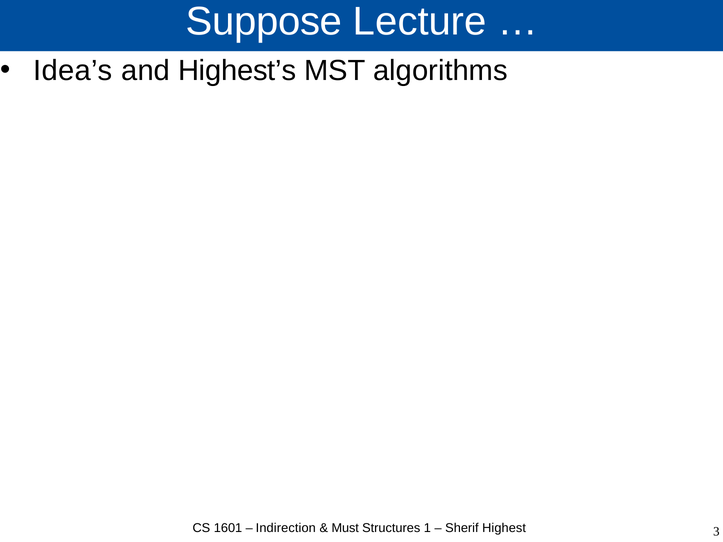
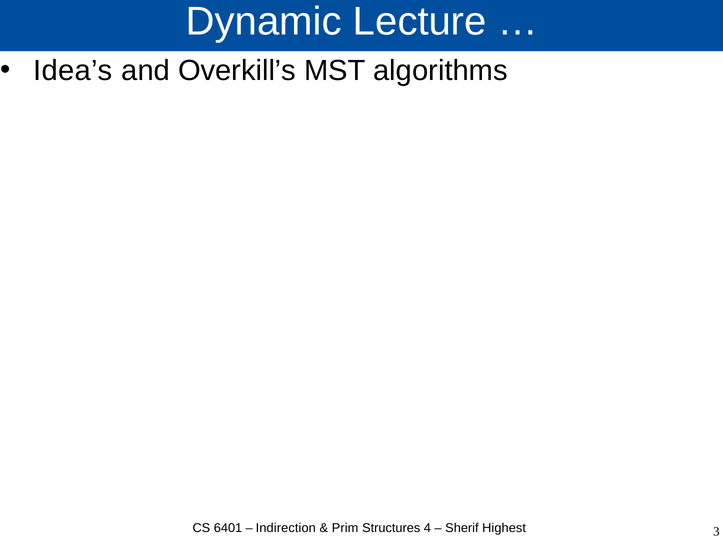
Suppose: Suppose -> Dynamic
Highest’s: Highest’s -> Overkill’s
1601: 1601 -> 6401
Must: Must -> Prim
1: 1 -> 4
